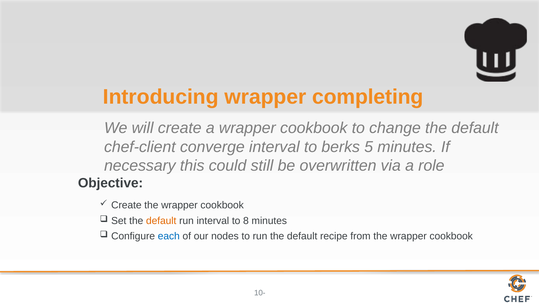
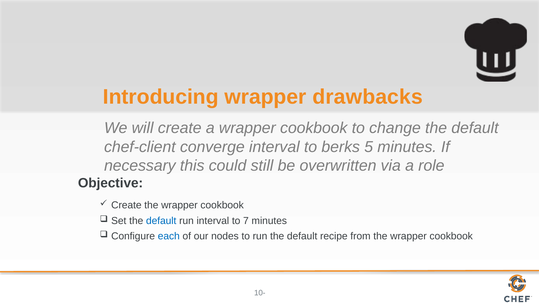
completing: completing -> drawbacks
default at (161, 221) colour: orange -> blue
8: 8 -> 7
